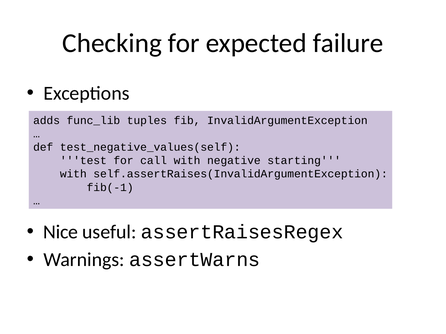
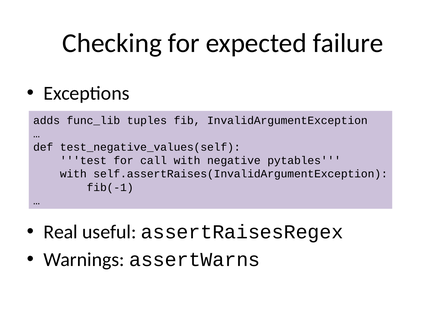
starting: starting -> pytables
Nice: Nice -> Real
